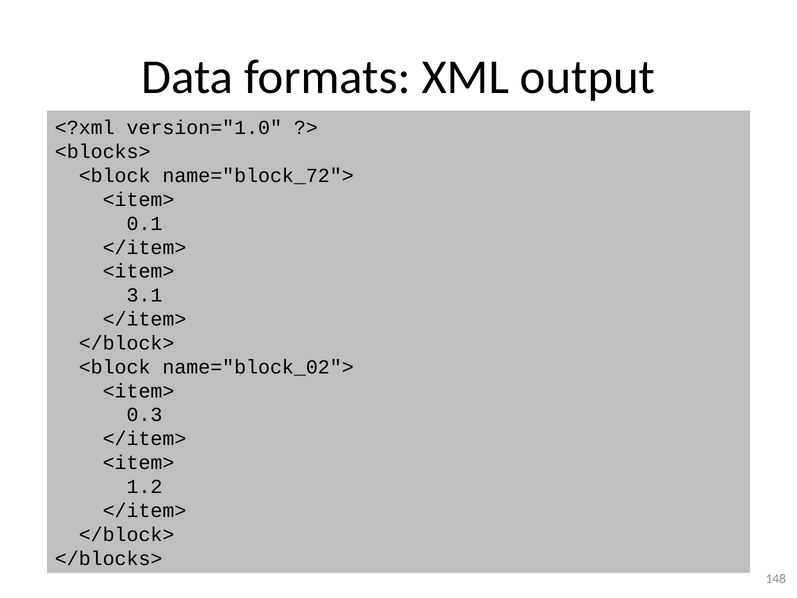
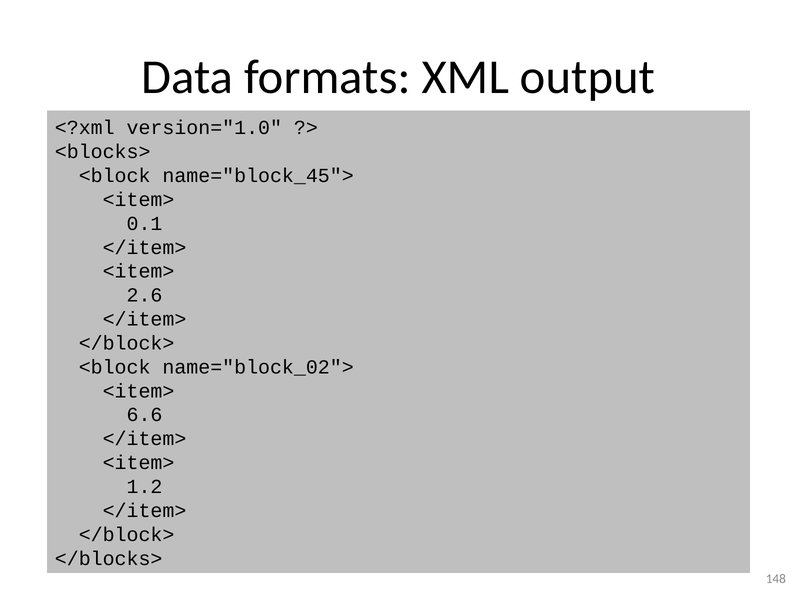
name="block_72">: name="block_72"> -> name="block_45">
3.1: 3.1 -> 2.6
0.3: 0.3 -> 6.6
